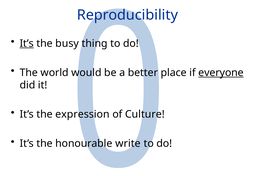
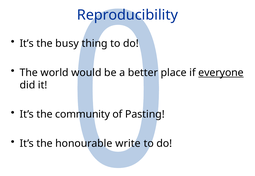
It’s at (27, 43) underline: present -> none
expression: expression -> community
Culture: Culture -> Pasting
